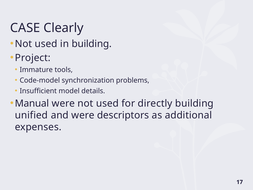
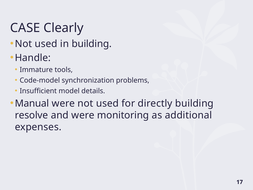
Project: Project -> Handle
unified: unified -> resolve
descriptors: descriptors -> monitoring
